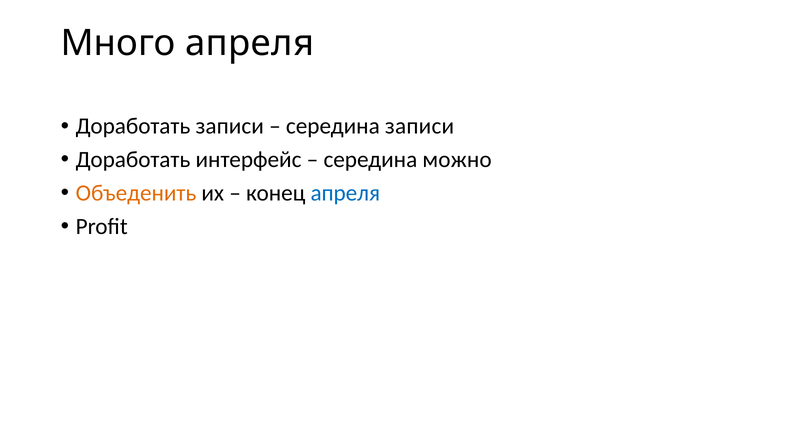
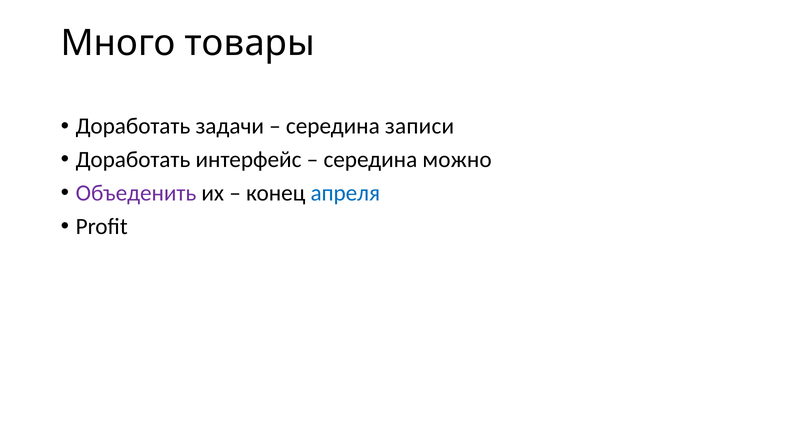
Много апреля: апреля -> товары
Доработать записи: записи -> задачи
Объеденить colour: orange -> purple
